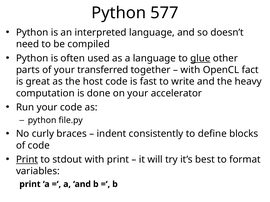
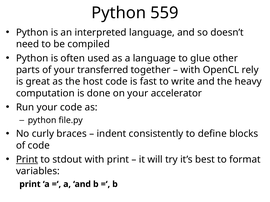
577: 577 -> 559
glue underline: present -> none
fact: fact -> rely
